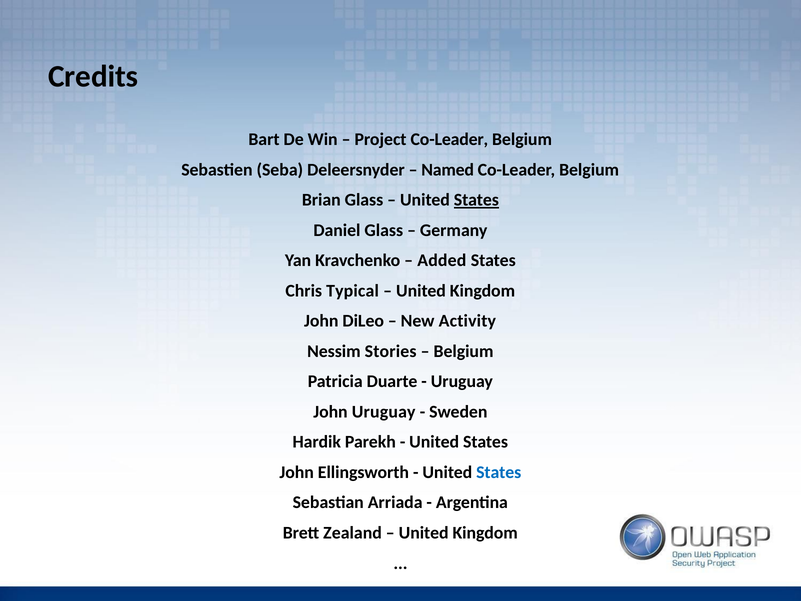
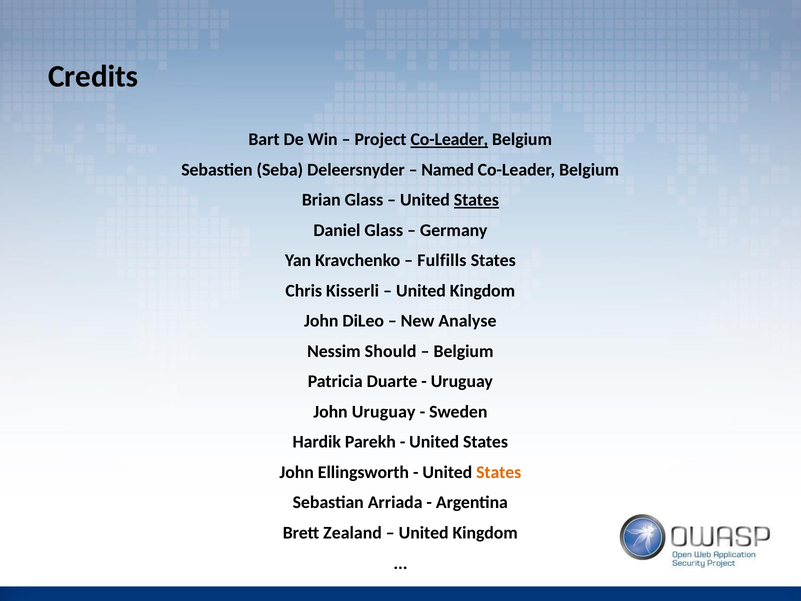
Co-Leader at (449, 140) underline: none -> present
Added: Added -> Fulfills
Typical: Typical -> Kisserli
Activity: Activity -> Analyse
Stories: Stories -> Should
States at (499, 472) colour: blue -> orange
